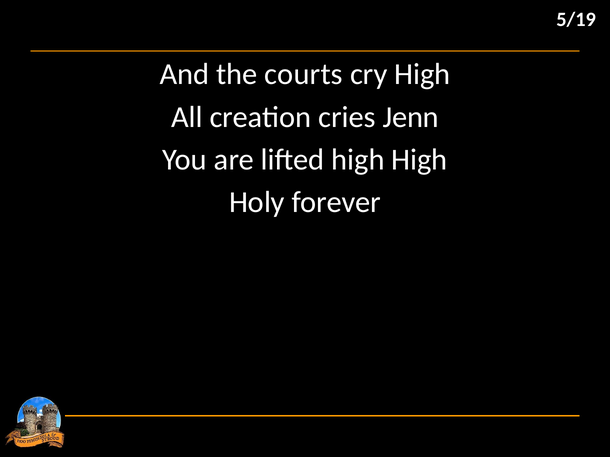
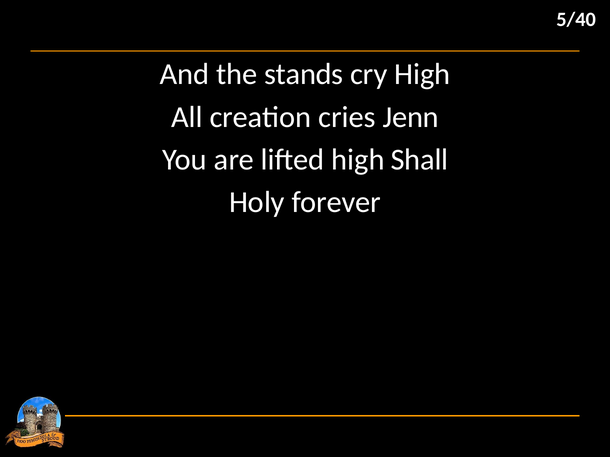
5/19: 5/19 -> 5/40
courts: courts -> stands
high High: High -> Shall
